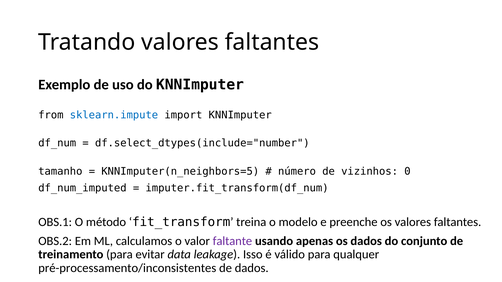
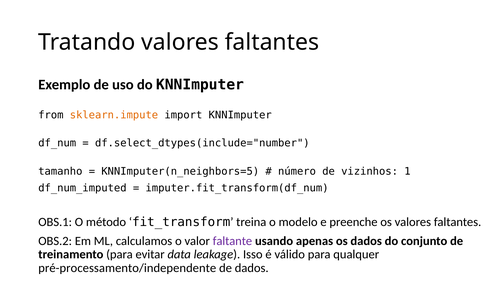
sklearn.impute colour: blue -> orange
0: 0 -> 1
pré-processamento/inconsistentes: pré-processamento/inconsistentes -> pré-processamento/independente
